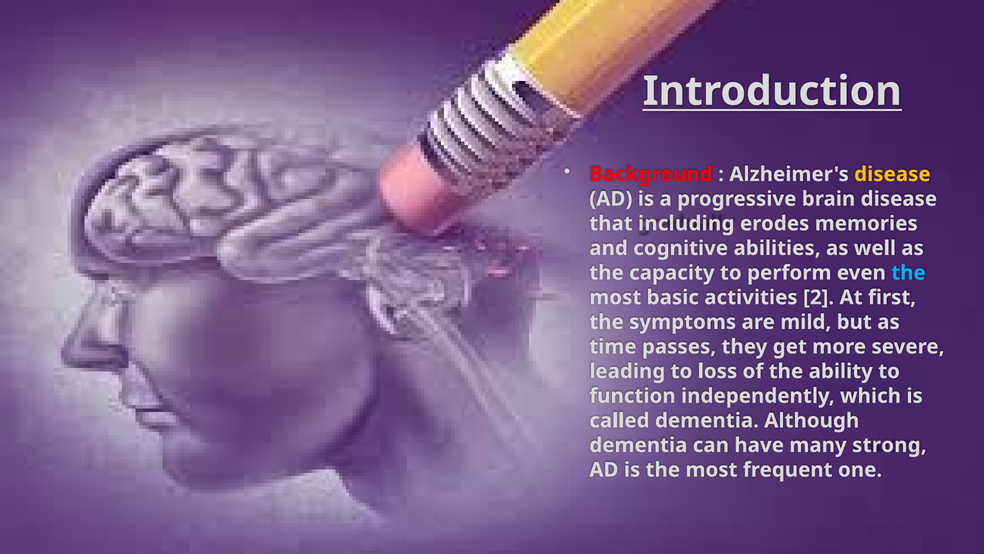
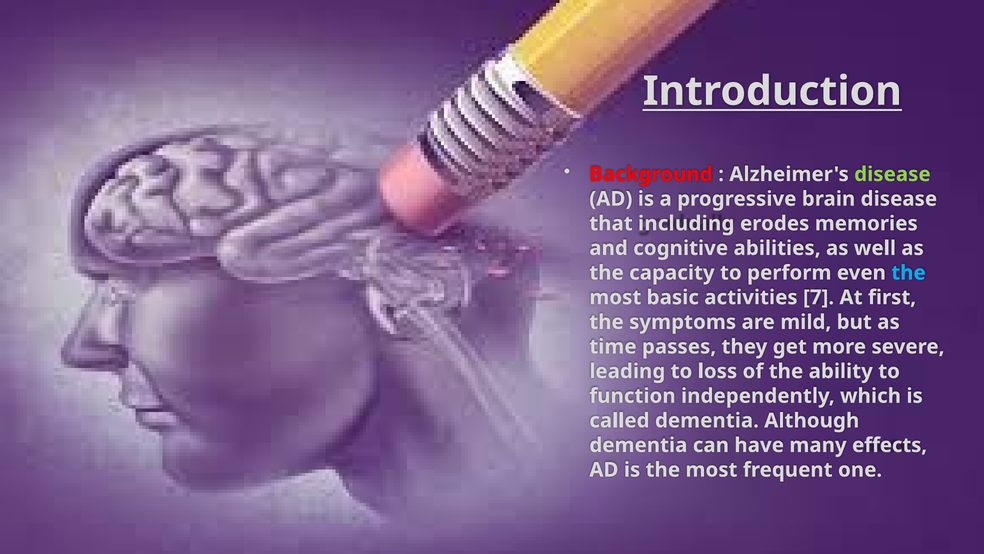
disease at (892, 174) colour: yellow -> light green
2: 2 -> 7
strong: strong -> effects
